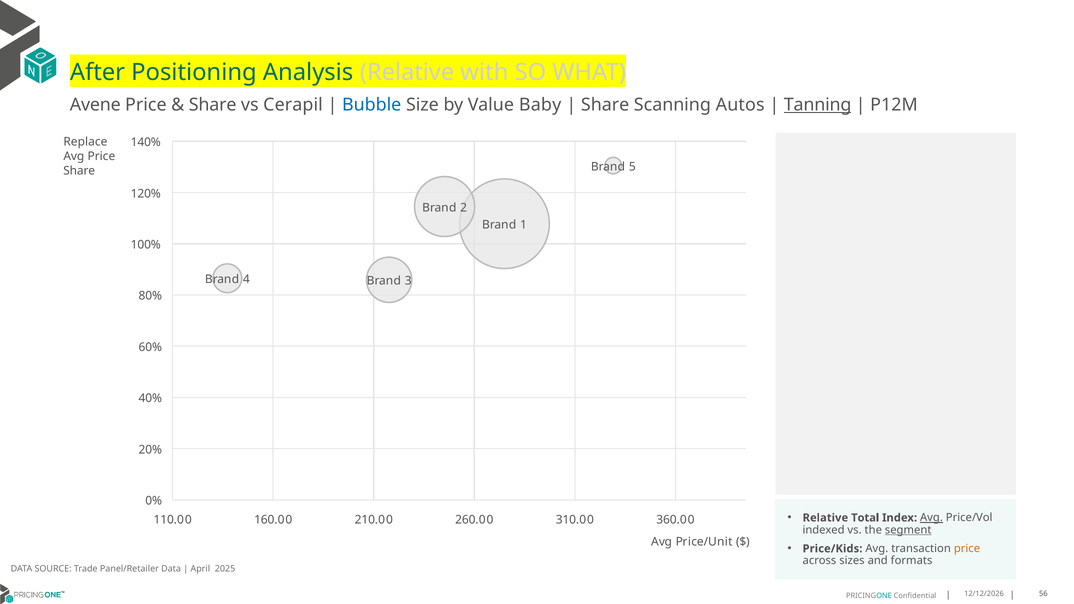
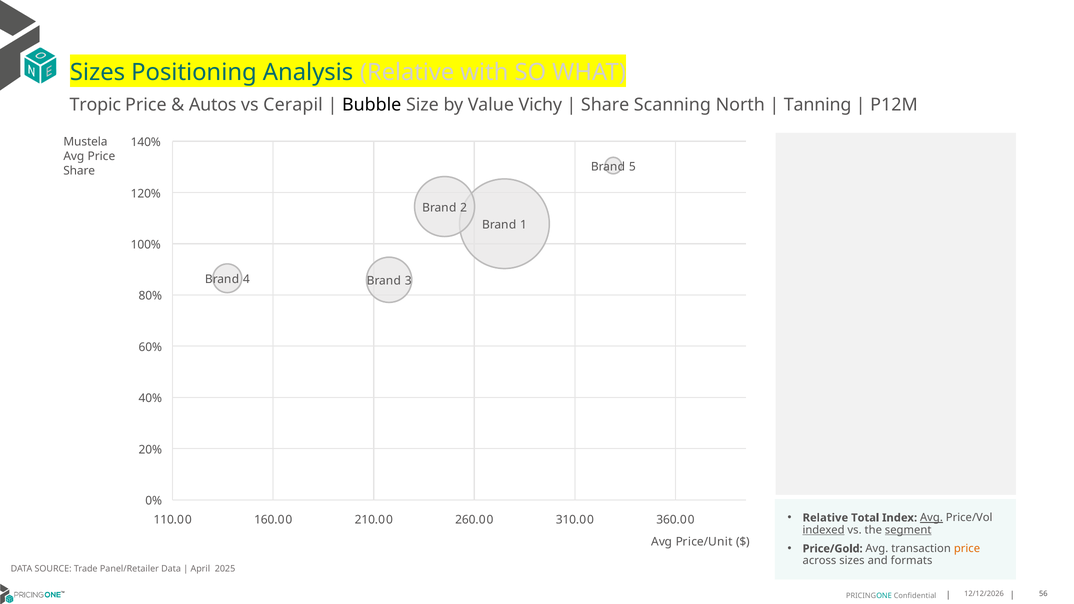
After at (98, 72): After -> Sizes
Avene: Avene -> Tropic
Share at (213, 105): Share -> Autos
Bubble colour: blue -> black
Baby: Baby -> Vichy
Autos: Autos -> North
Tanning underline: present -> none
Replace: Replace -> Mustela
indexed underline: none -> present
Price/Kids: Price/Kids -> Price/Gold
